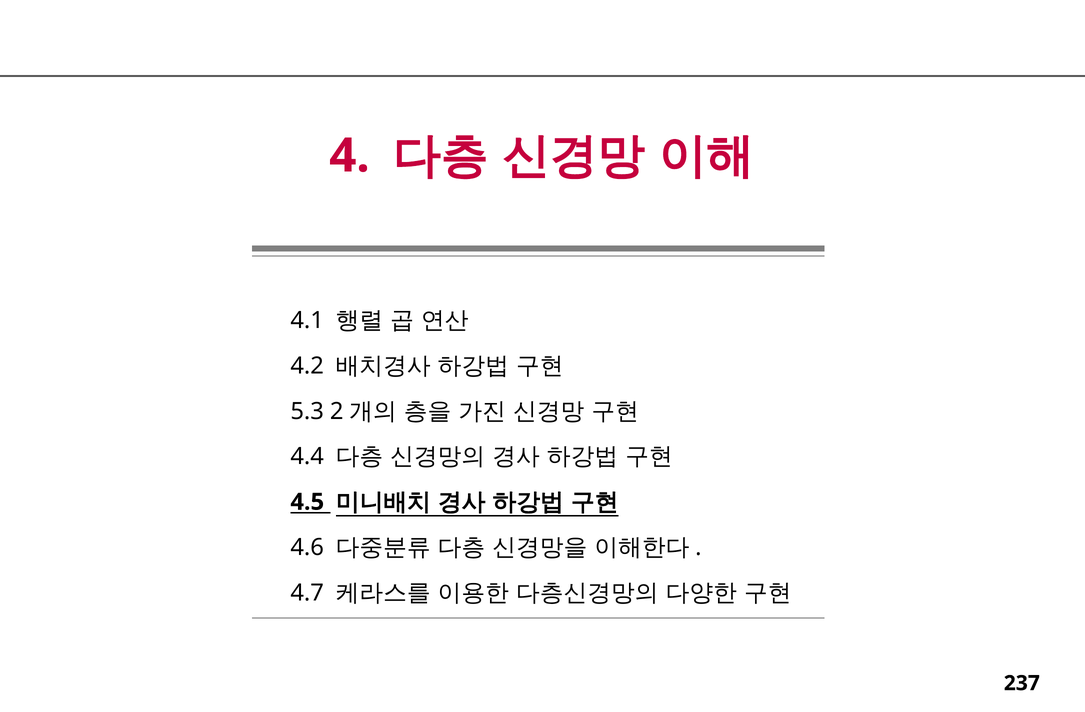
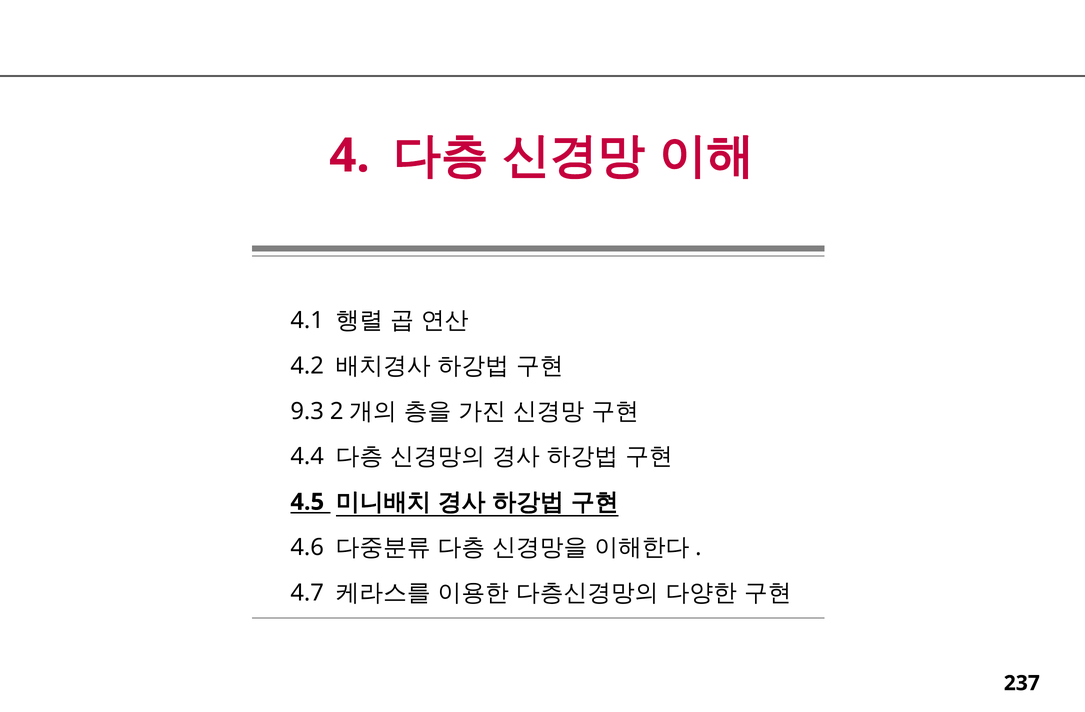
5.3: 5.3 -> 9.3
